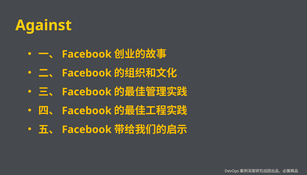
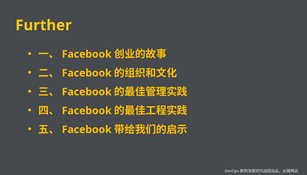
Against: Against -> Further
